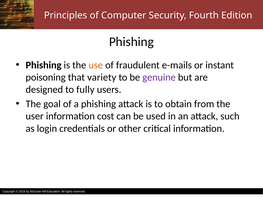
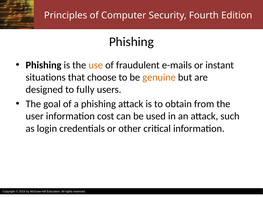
poisoning: poisoning -> situations
variety: variety -> choose
genuine colour: purple -> orange
